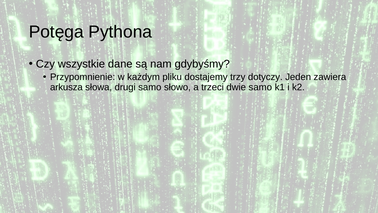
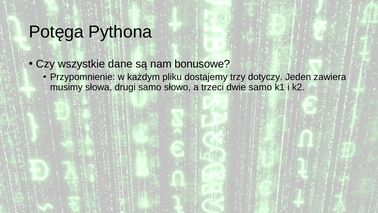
gdybyśmy: gdybyśmy -> bonusowe
arkusza: arkusza -> musimy
